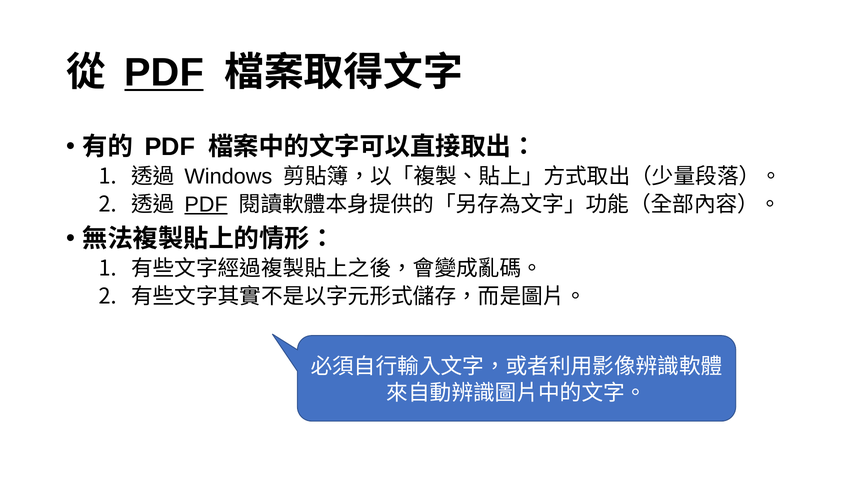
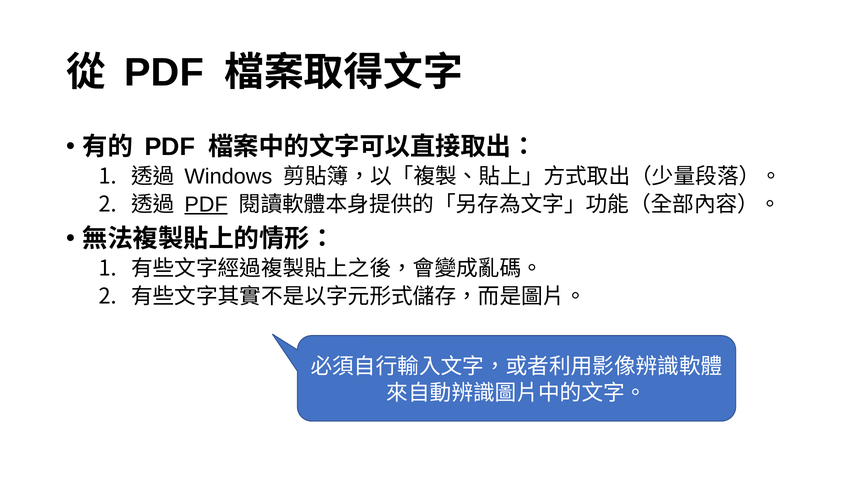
PDF at (164, 73) underline: present -> none
